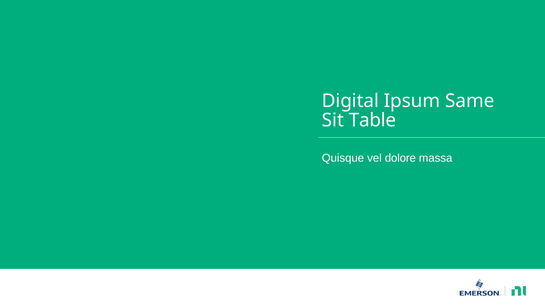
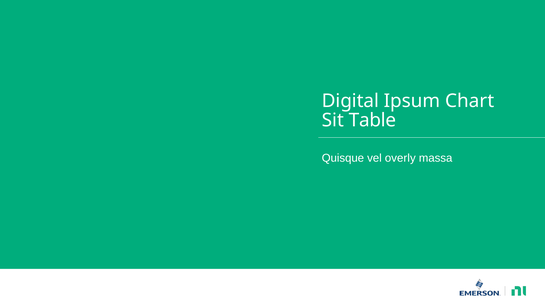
Same: Same -> Chart
dolore: dolore -> overly
